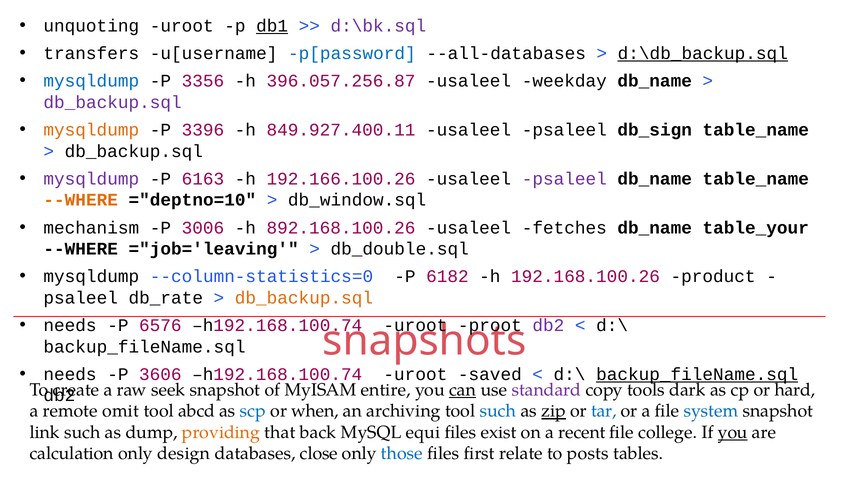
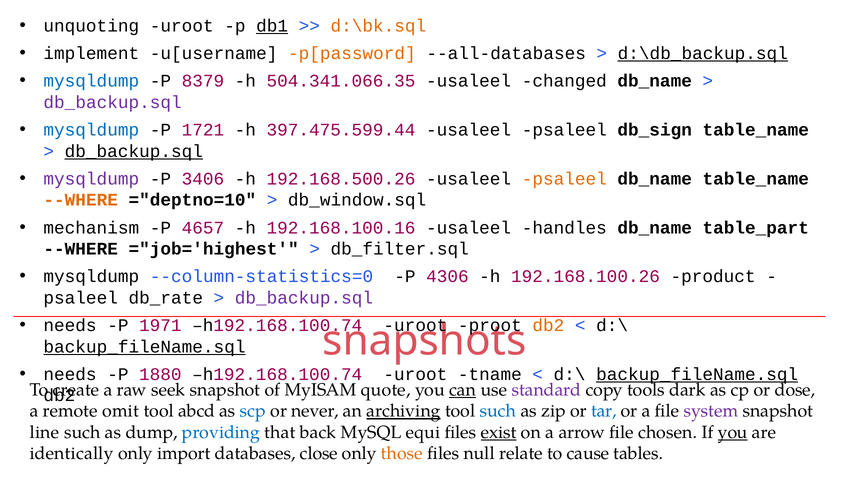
d:\bk.sql colour: purple -> orange
transfers: transfers -> implement
p[password colour: blue -> orange
3356: 3356 -> 8379
396.057.256.87: 396.057.256.87 -> 504.341.066.35
weekday: weekday -> changed
mysqldump at (91, 130) colour: orange -> blue
3396: 3396 -> 1721
849.927.400.11: 849.927.400.11 -> 397.475.599.44
db_backup.sql at (134, 151) underline: none -> present
6163: 6163 -> 3406
192.166.100.26: 192.166.100.26 -> 192.168.500.26
psaleel at (564, 179) colour: purple -> orange
3006: 3006 -> 4657
892.168.100.26: 892.168.100.26 -> 192.168.100.16
fetches: fetches -> handles
table_your: table_your -> table_part
="job='leaving: ="job='leaving -> ="job='highest
db_double.sql: db_double.sql -> db_filter.sql
6182: 6182 -> 4306
db_backup.sql at (304, 298) colour: orange -> purple
6576: 6576 -> 1971
db2 at (548, 325) colour: purple -> orange
backup_fileName.sql at (144, 346) underline: none -> present
3606: 3606 -> 1880
saved: saved -> tname
entire: entire -> quote
hard: hard -> dose
when: when -> never
archiving underline: none -> present
zip underline: present -> none
system colour: blue -> purple
link: link -> line
providing colour: orange -> blue
exist underline: none -> present
recent: recent -> arrow
college: college -> chosen
calculation: calculation -> identically
design: design -> import
those colour: blue -> orange
first: first -> null
posts: posts -> cause
